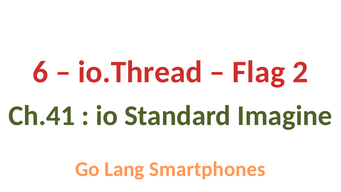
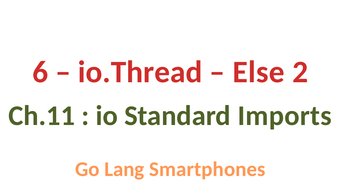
Flag: Flag -> Else
Ch.41: Ch.41 -> Ch.11
Imagine: Imagine -> Imports
